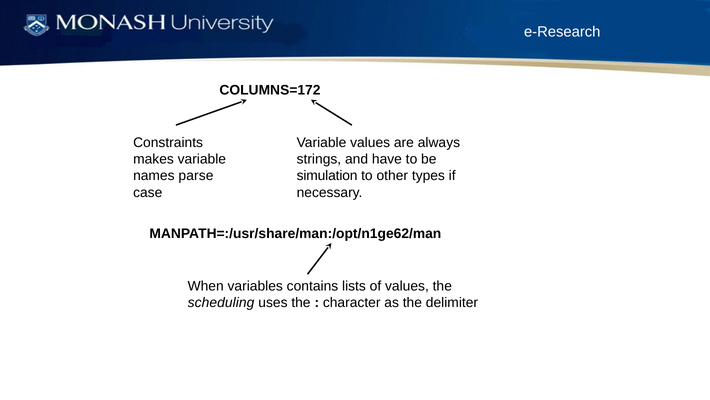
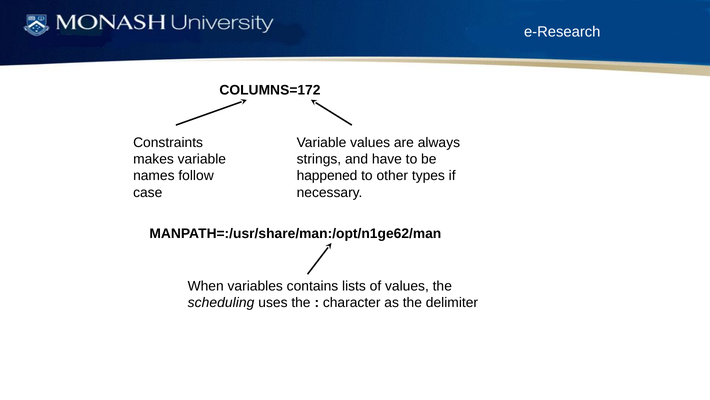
parse: parse -> follow
simulation: simulation -> happened
